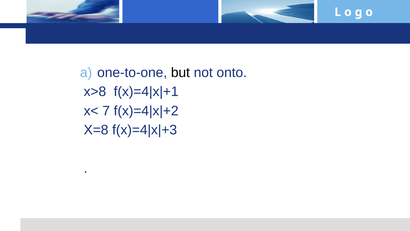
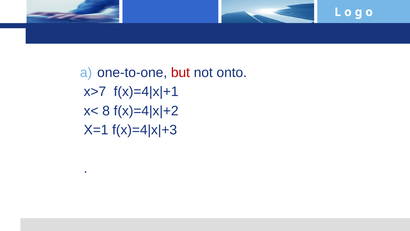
but colour: black -> red
x>8: x>8 -> x>7
7: 7 -> 8
X=8: X=8 -> X=1
